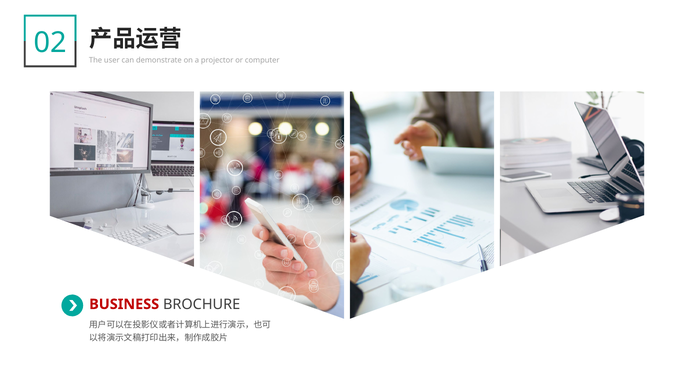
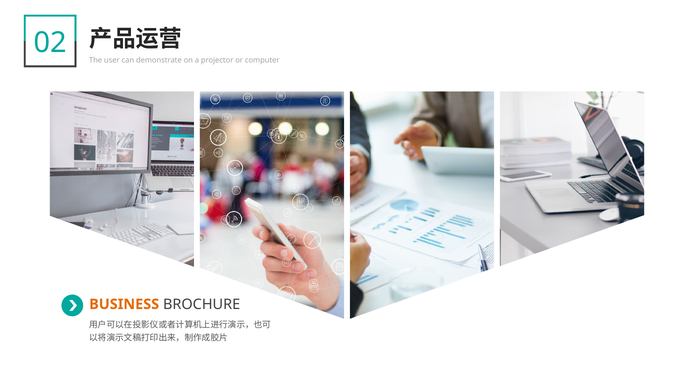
BUSINESS colour: red -> orange
